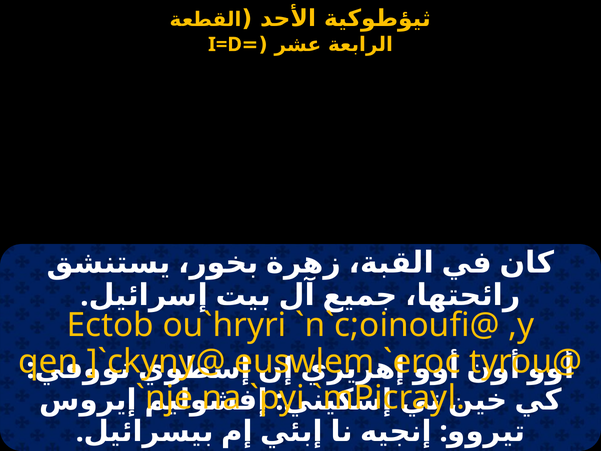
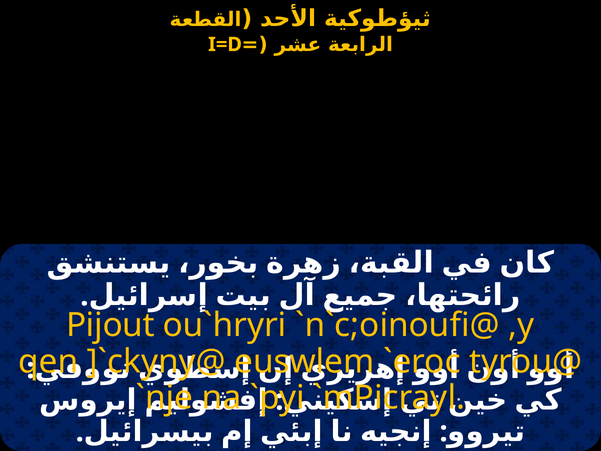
Ectob: Ectob -> Pijout
